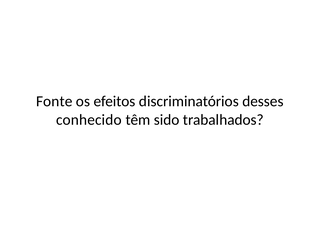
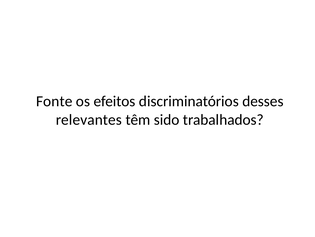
conhecido: conhecido -> relevantes
